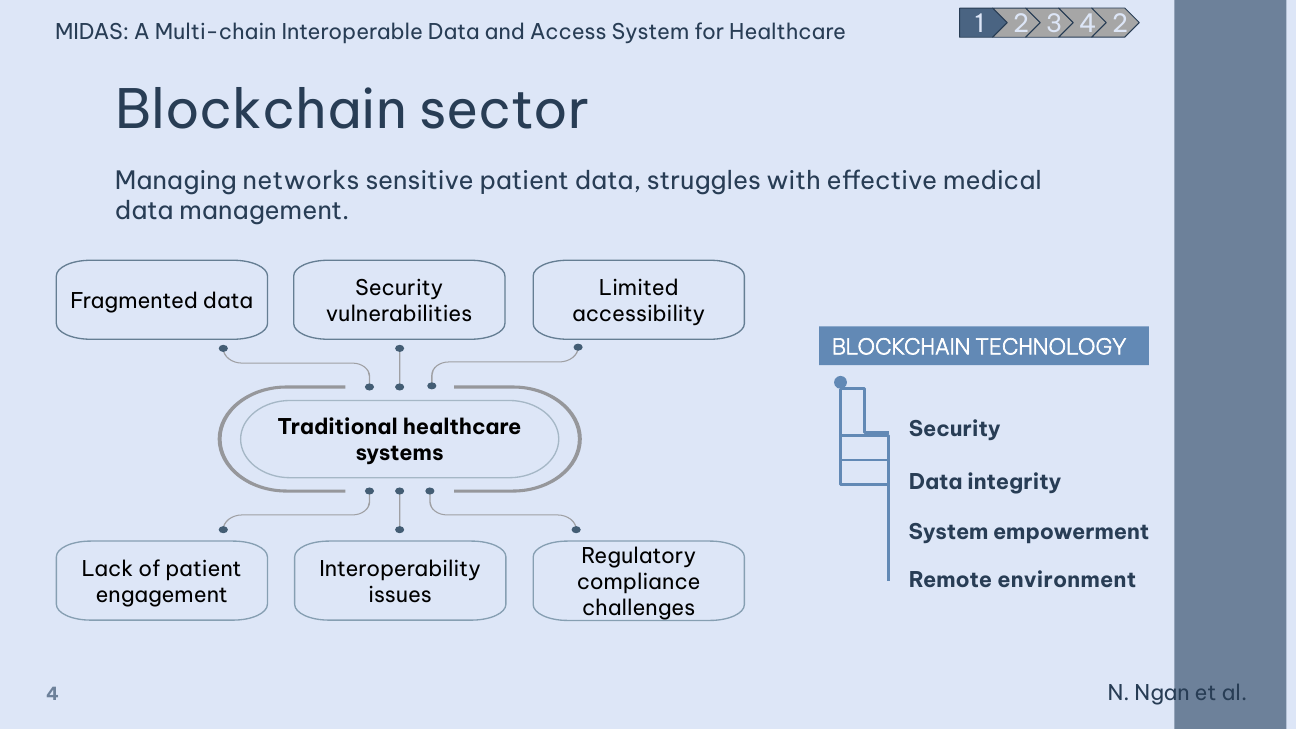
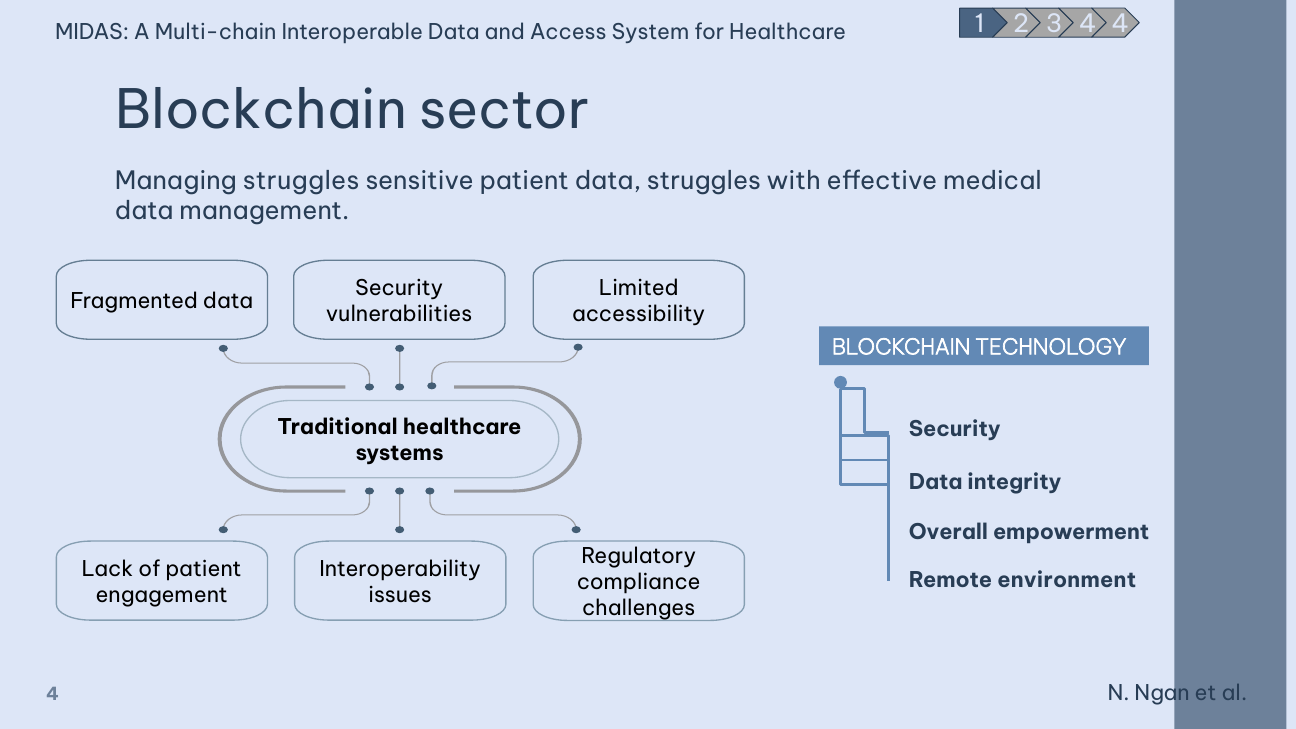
2 at (1120, 24): 2 -> 4
Managing networks: networks -> struggles
System at (949, 532): System -> Overall
